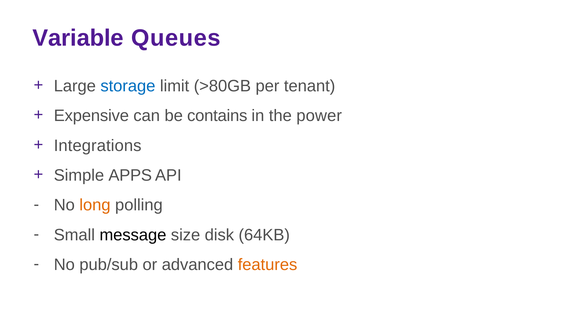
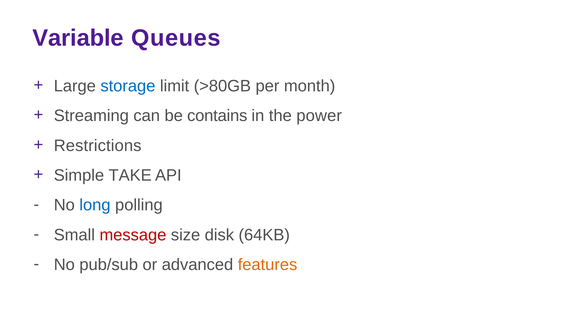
tenant: tenant -> month
Expensive: Expensive -> Streaming
Integrations: Integrations -> Restrictions
APPS: APPS -> TAKE
long colour: orange -> blue
message colour: black -> red
